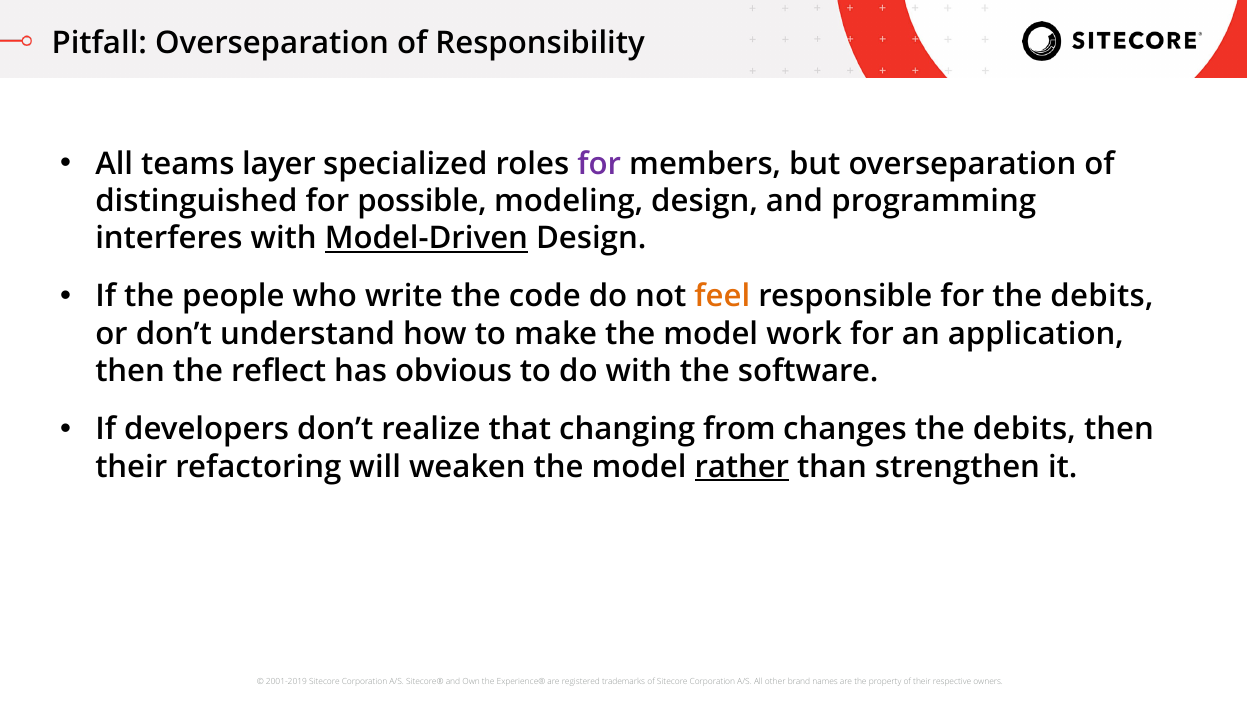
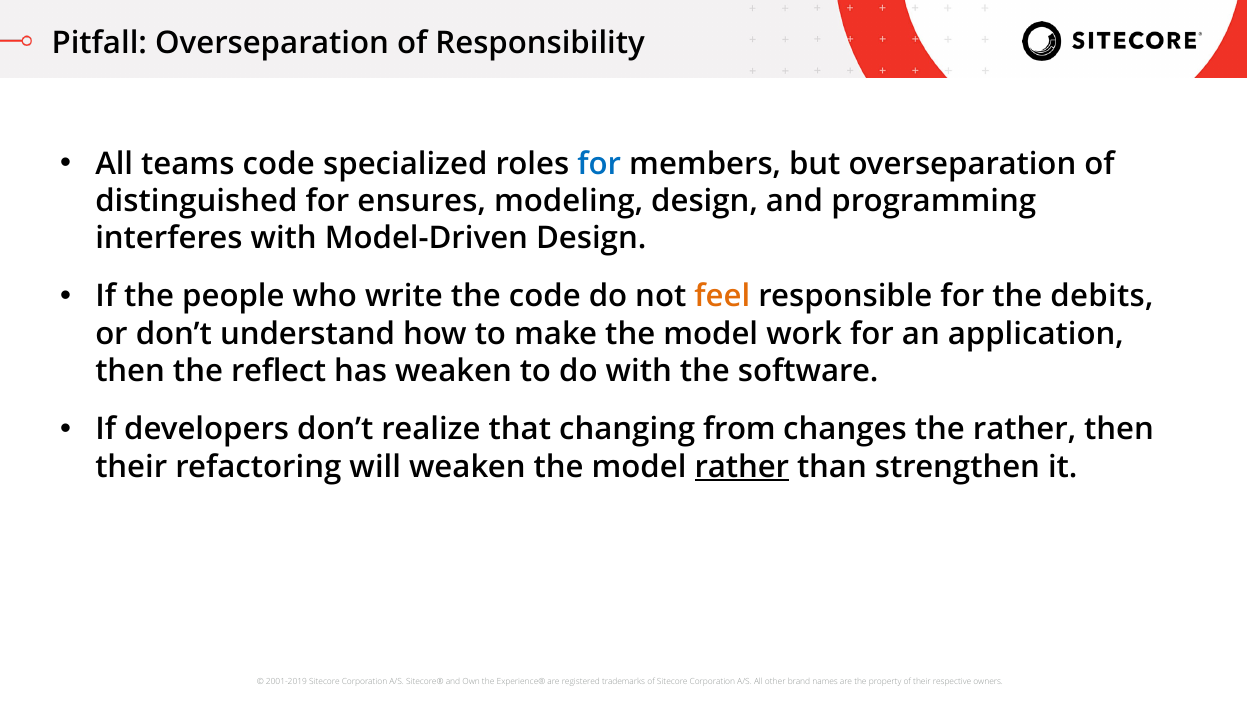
teams layer: layer -> code
for at (599, 164) colour: purple -> blue
possible: possible -> ensures
Model-Driven underline: present -> none
has obvious: obvious -> weaken
changes the debits: debits -> rather
